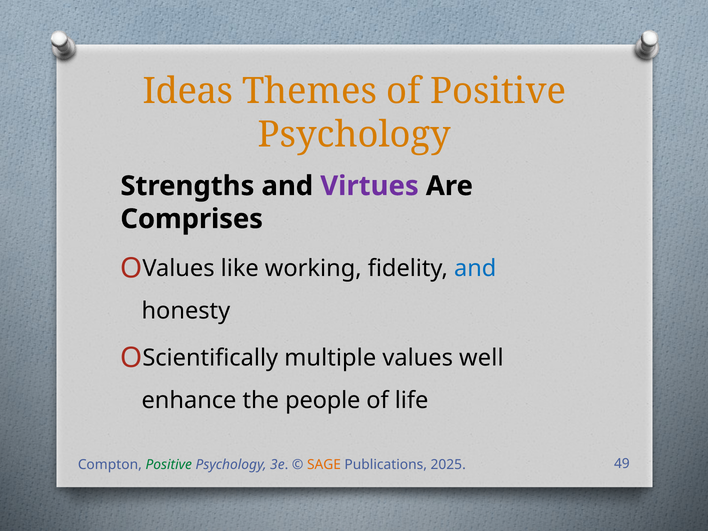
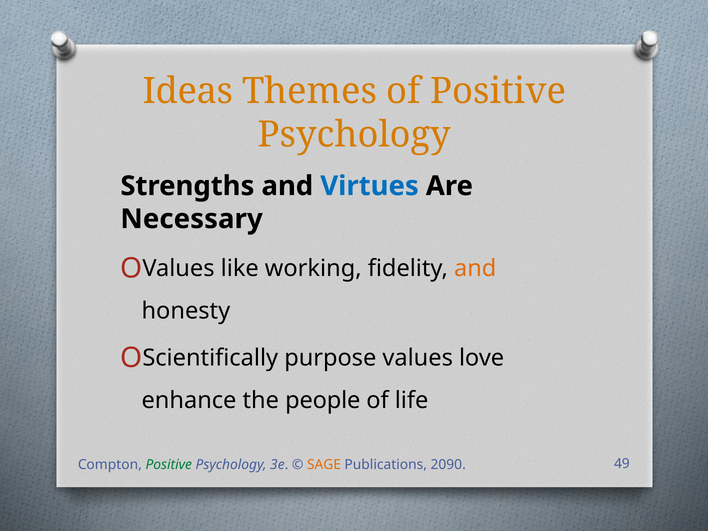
Virtues colour: purple -> blue
Comprises: Comprises -> Necessary
and at (475, 268) colour: blue -> orange
multiple: multiple -> purpose
well: well -> love
2025: 2025 -> 2090
